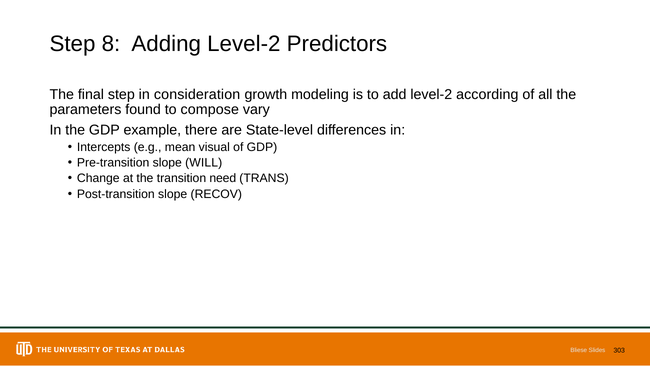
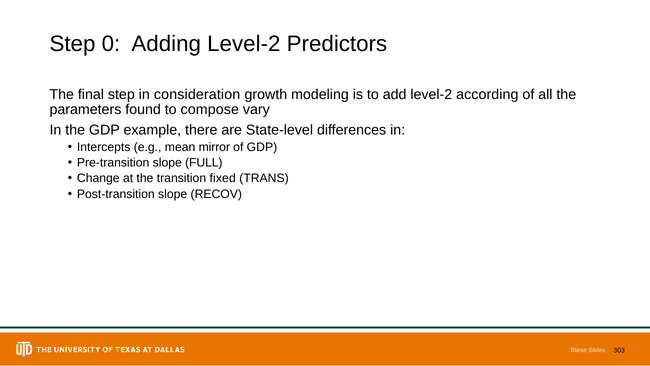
8: 8 -> 0
visual: visual -> mirror
WILL: WILL -> FULL
need: need -> fixed
